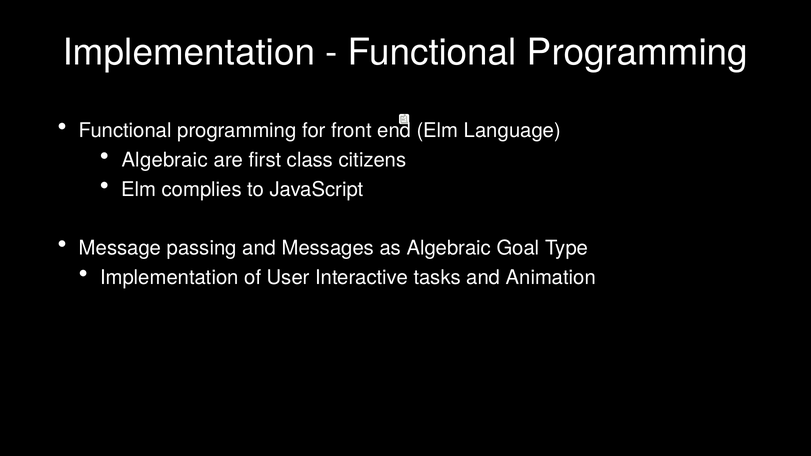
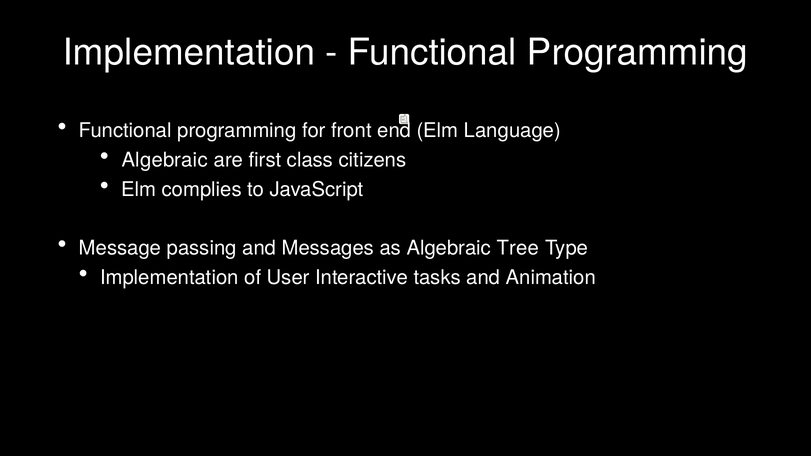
Goal: Goal -> Tree
